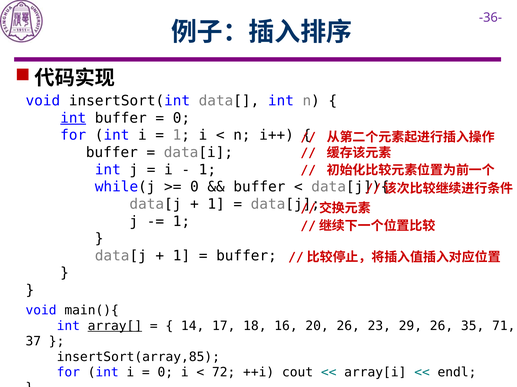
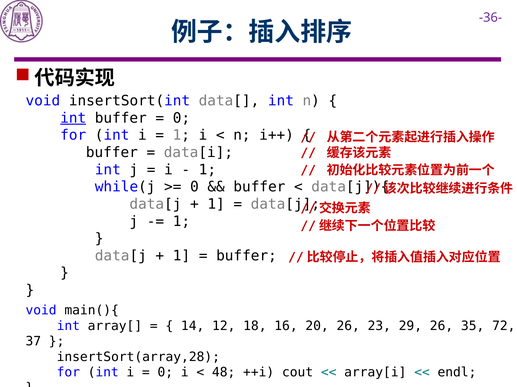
array[ underline: present -> none
17: 17 -> 12
71: 71 -> 72
insertSort(array,85: insertSort(array,85 -> insertSort(array,28
72: 72 -> 48
